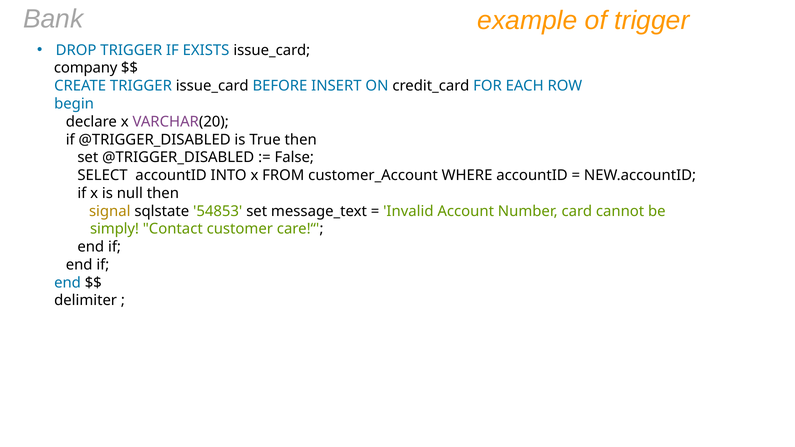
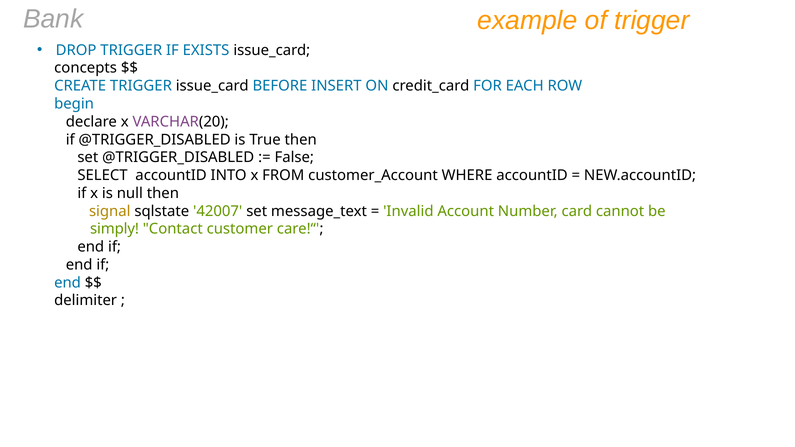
company: company -> concepts
54853: 54853 -> 42007
